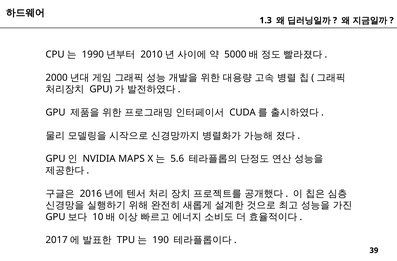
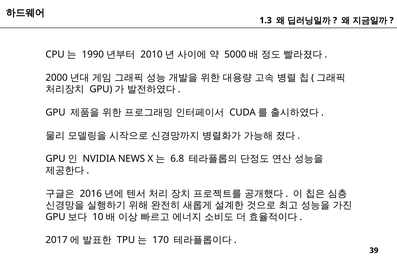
MAPS: MAPS -> NEWS
5.6: 5.6 -> 6.8
190: 190 -> 170
